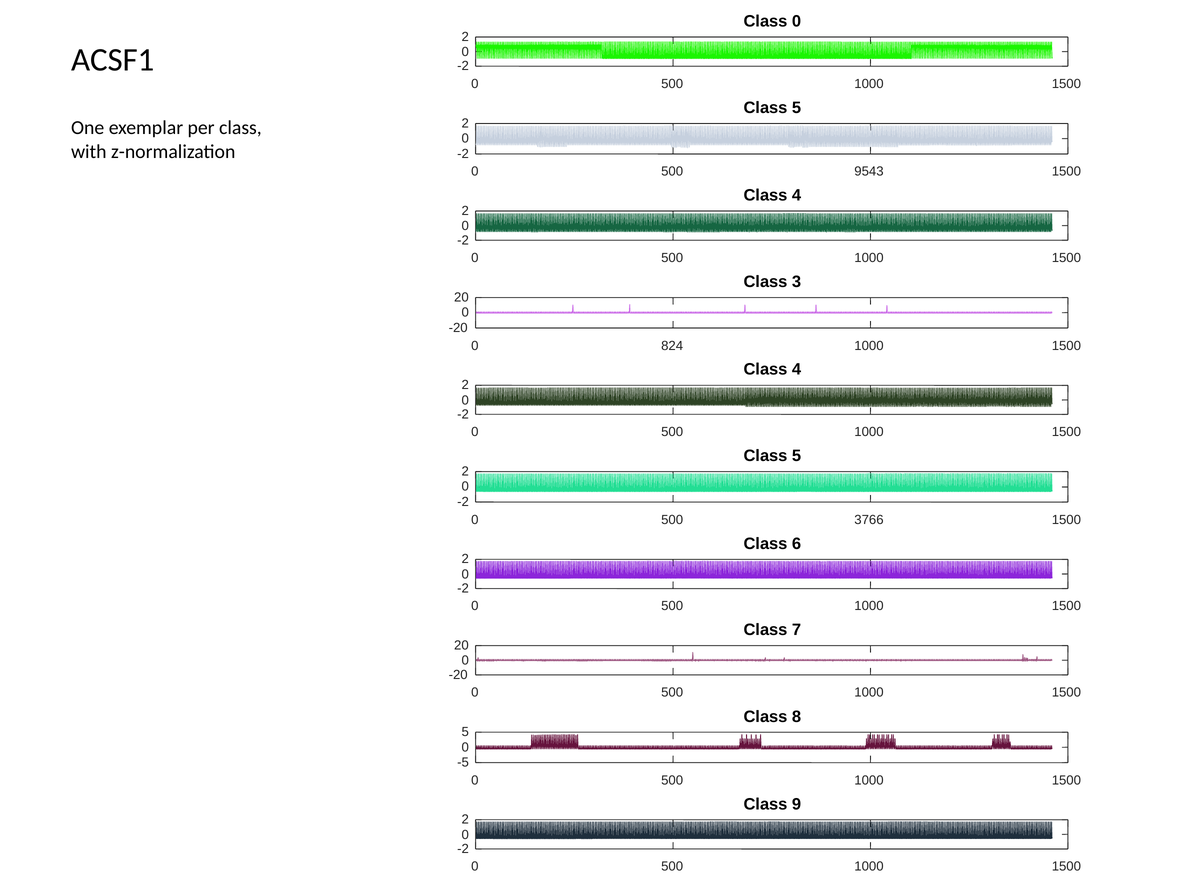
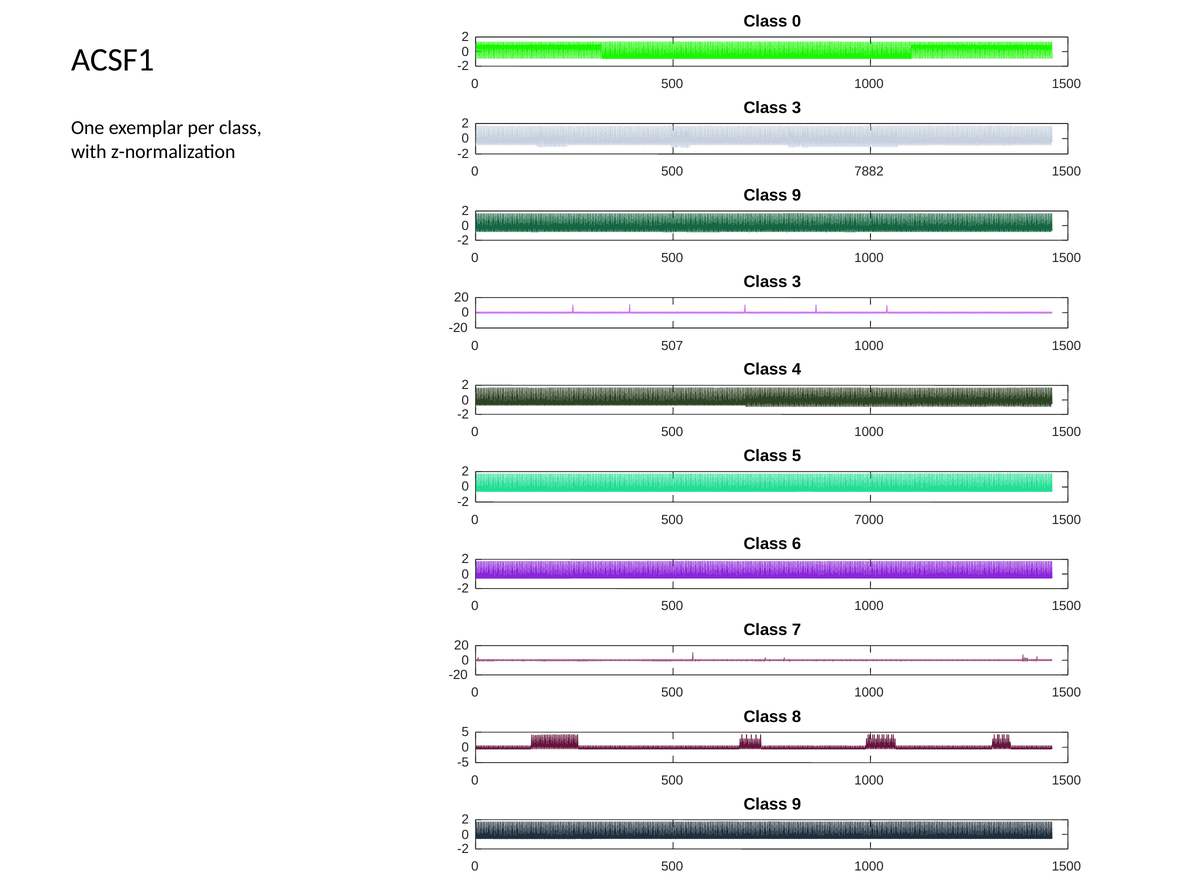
5 at (796, 108): 5 -> 3
9543: 9543 -> 7882
4 at (796, 195): 4 -> 9
824: 824 -> 507
3766: 3766 -> 7000
